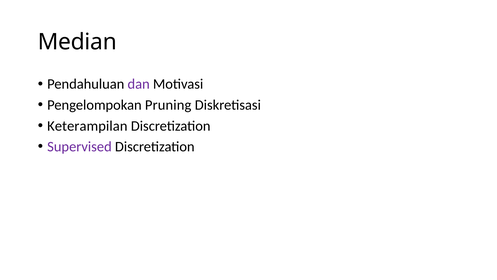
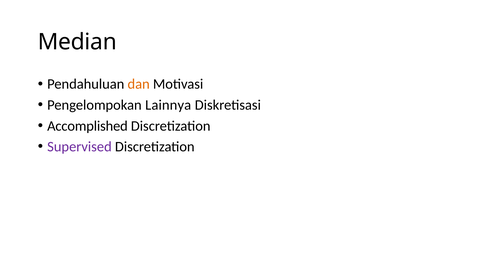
dan colour: purple -> orange
Pruning: Pruning -> Lainnya
Keterampilan: Keterampilan -> Accomplished
